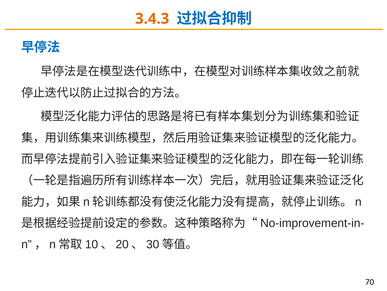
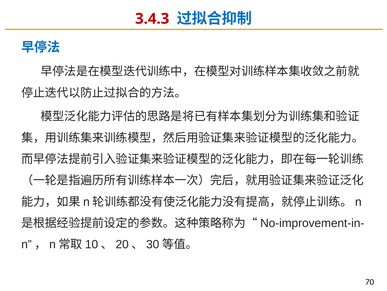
3.4.3 colour: orange -> red
